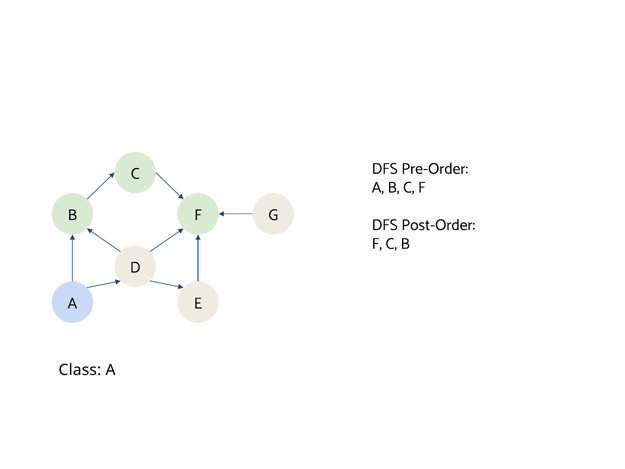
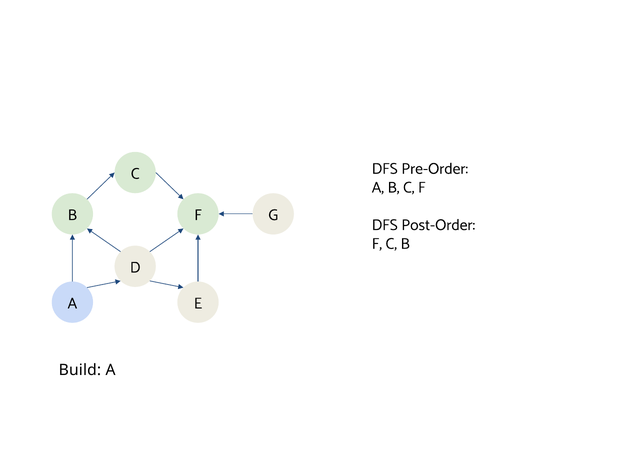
Class: Class -> Build
